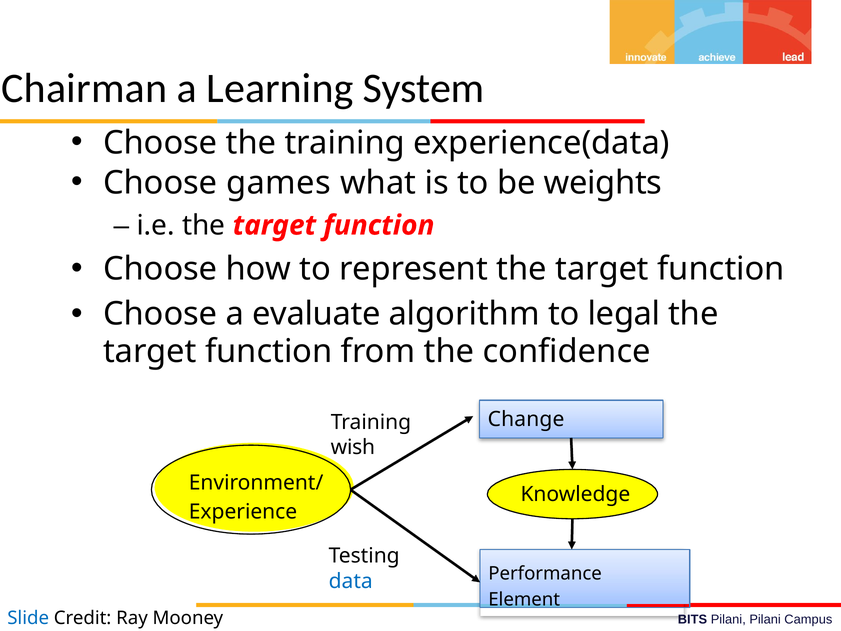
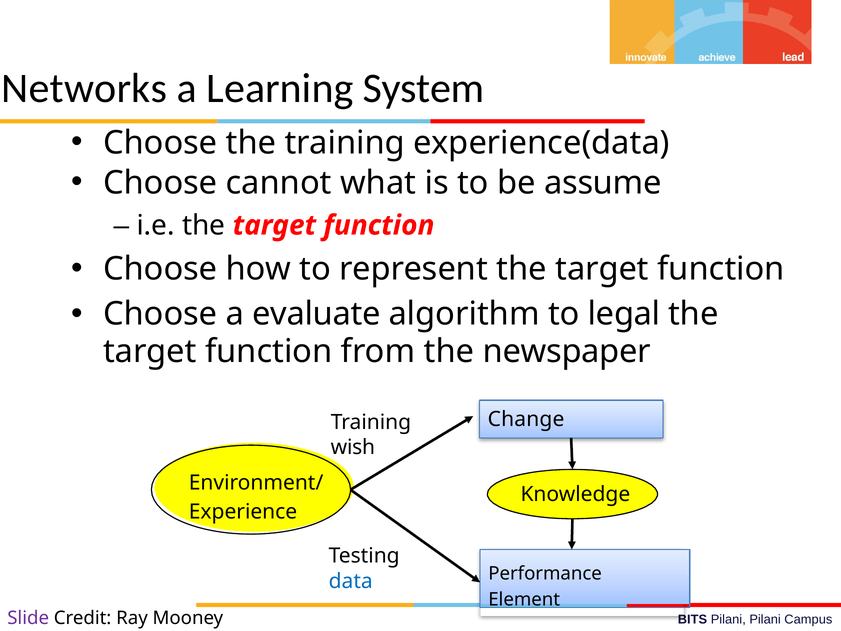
Chairman: Chairman -> Networks
games: games -> cannot
weights: weights -> assume
confidence: confidence -> newspaper
Slide colour: blue -> purple
